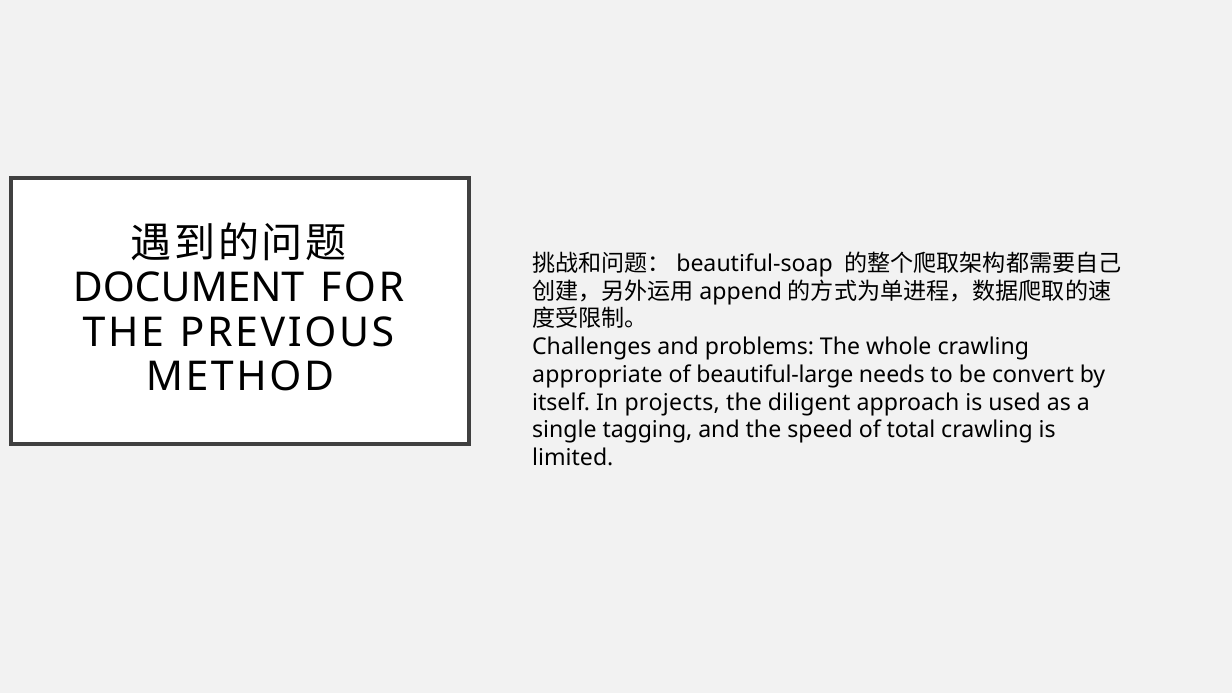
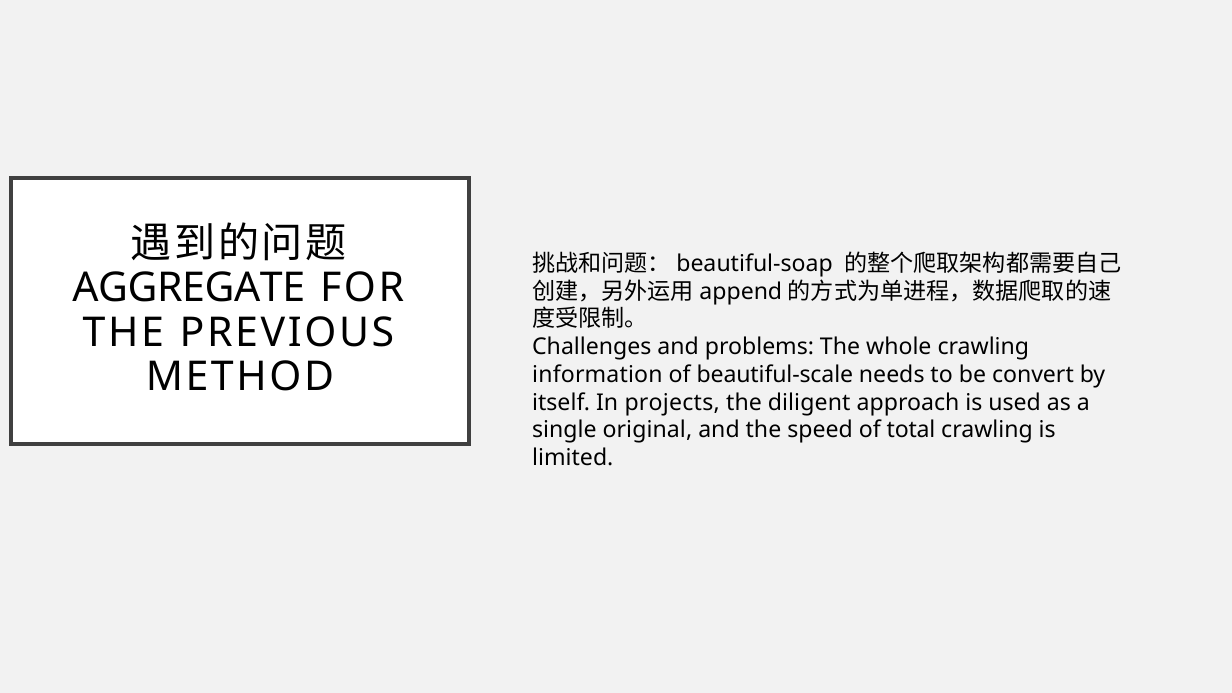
DOCUMENT: DOCUMENT -> AGGREGATE
appropriate: appropriate -> information
beautiful-large: beautiful-large -> beautiful-scale
tagging: tagging -> original
